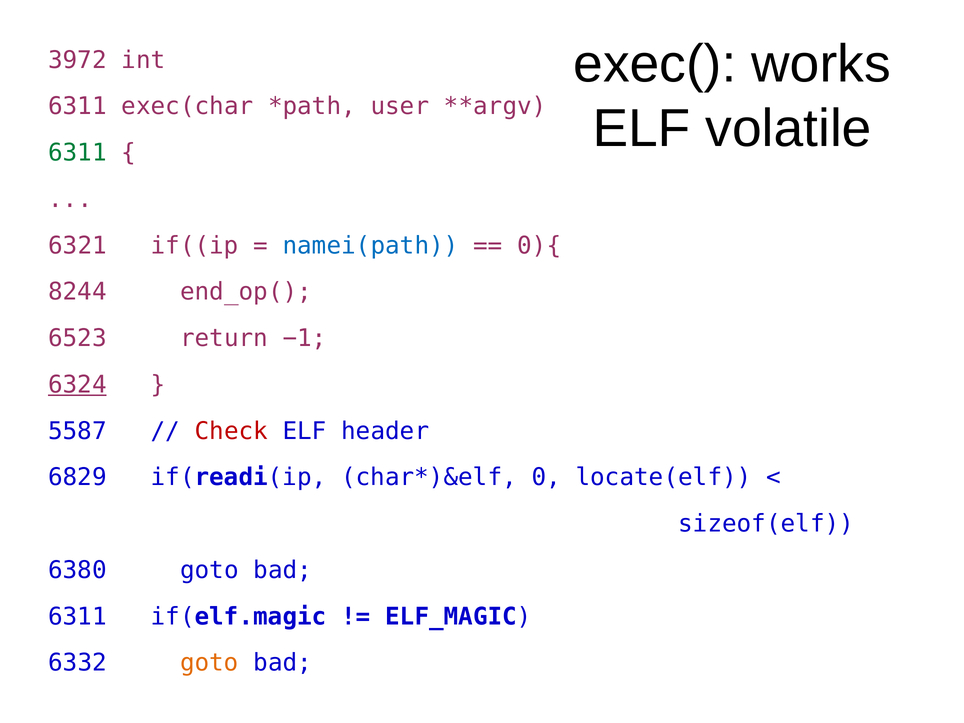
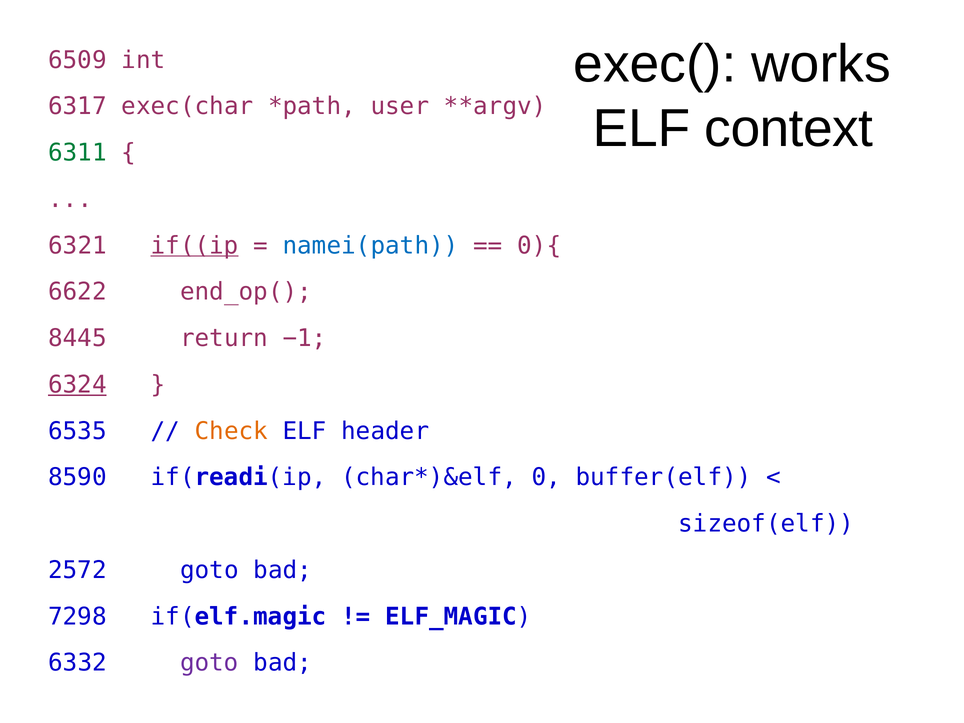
3972: 3972 -> 6509
6311 at (77, 106): 6311 -> 6317
volatile: volatile -> context
if((ip underline: none -> present
8244: 8244 -> 6622
6523: 6523 -> 8445
5587: 5587 -> 6535
Check colour: red -> orange
6829: 6829 -> 8590
locate(elf: locate(elf -> buffer(elf
6380: 6380 -> 2572
6311 at (77, 617): 6311 -> 7298
goto at (209, 663) colour: orange -> purple
